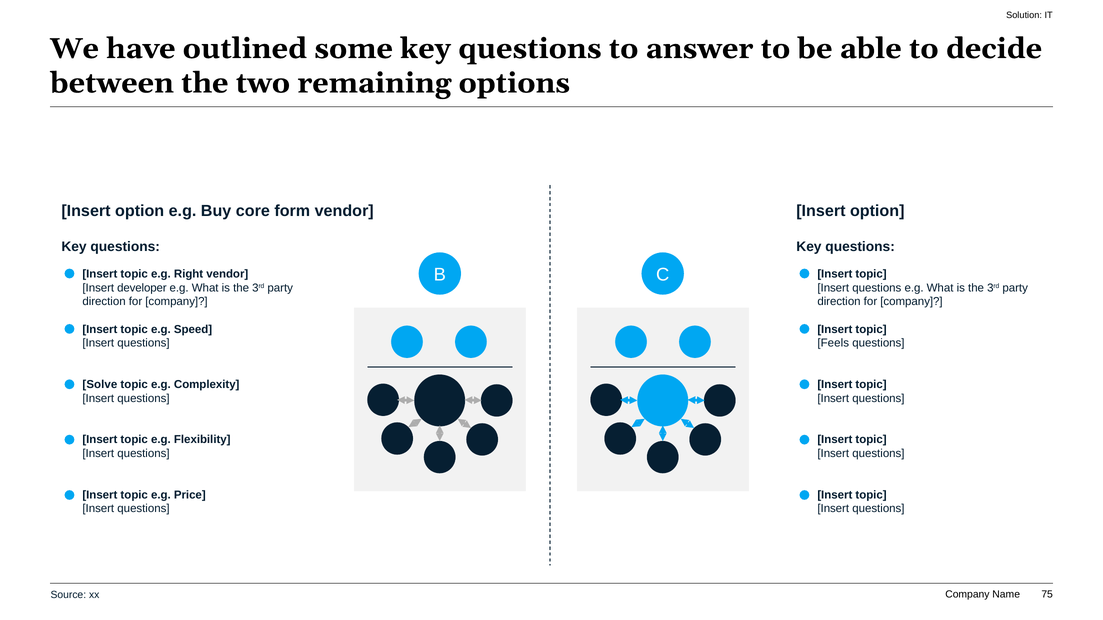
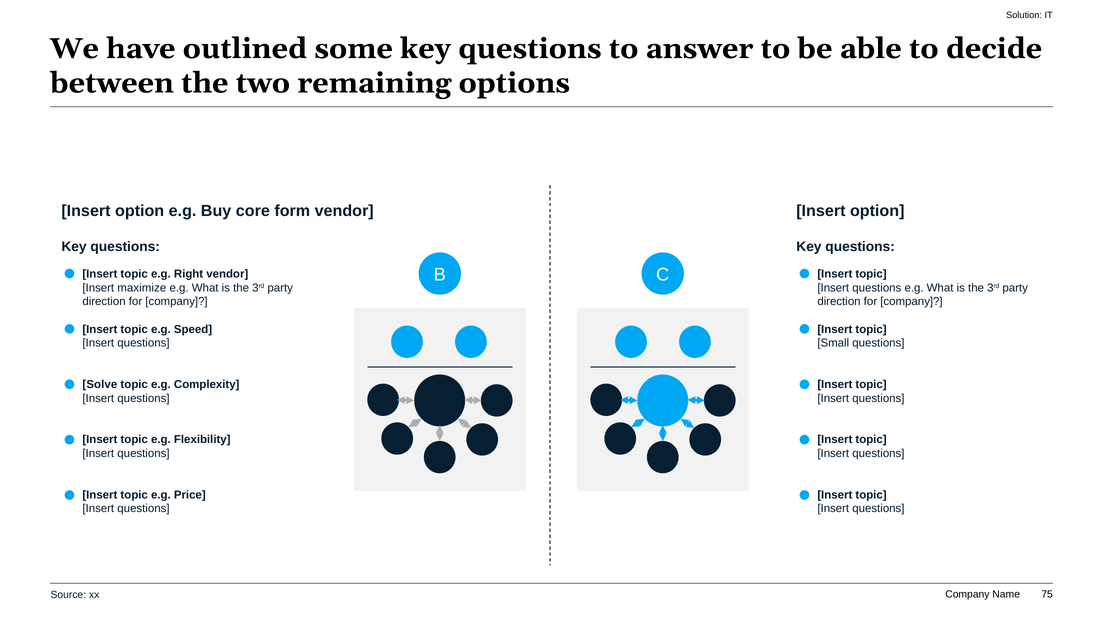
developer: developer -> maximize
Feels: Feels -> Small
